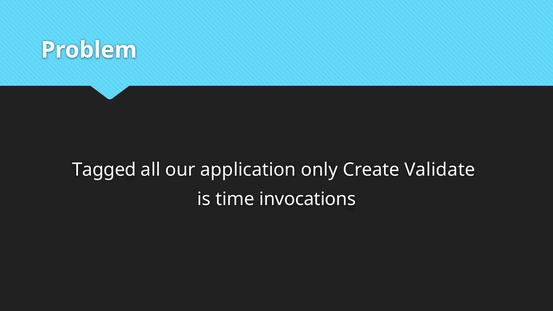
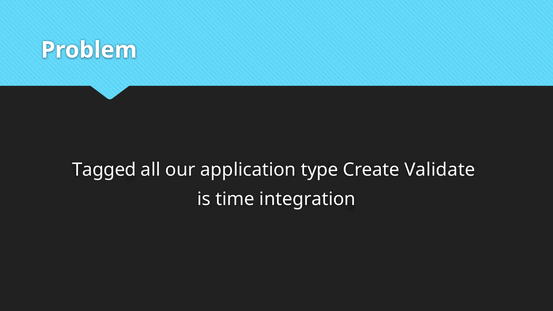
only: only -> type
invocations: invocations -> integration
